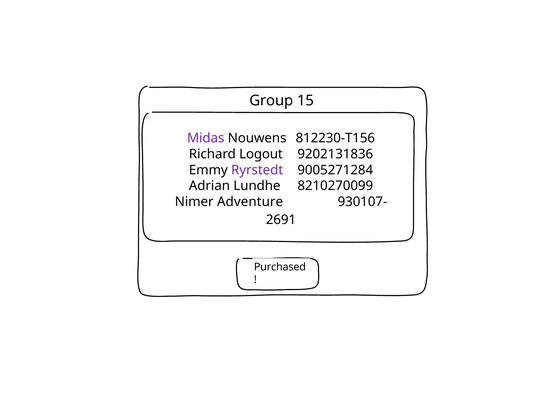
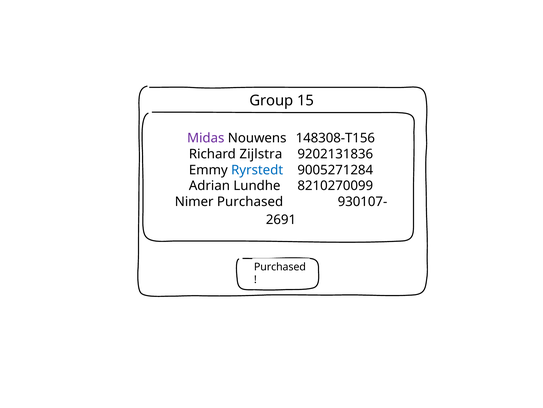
812230-T156: 812230-T156 -> 148308-T156
Logout: Logout -> Zijlstra
Ryrstedt colour: purple -> blue
Nimer Adventure: Adventure -> Purchased
